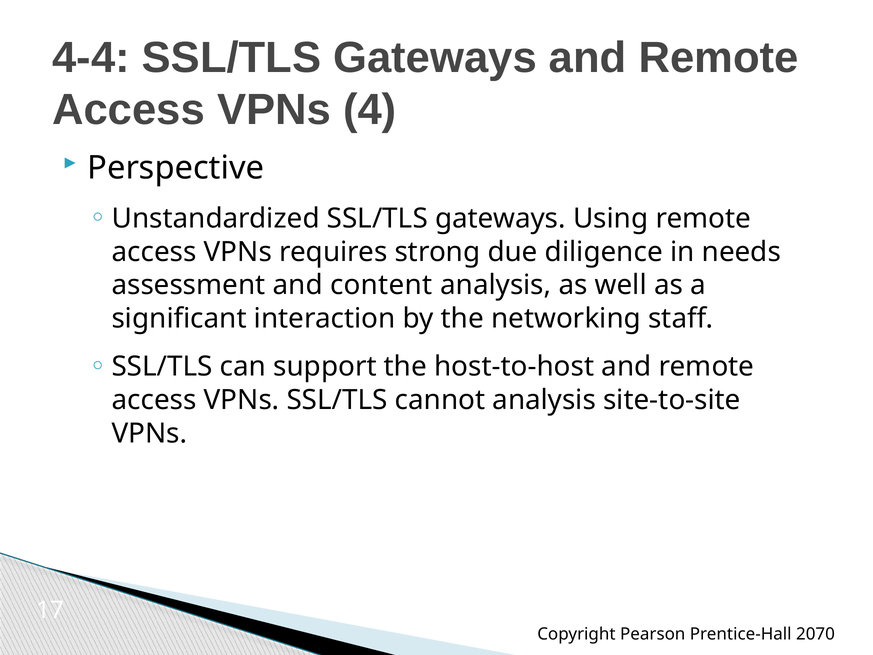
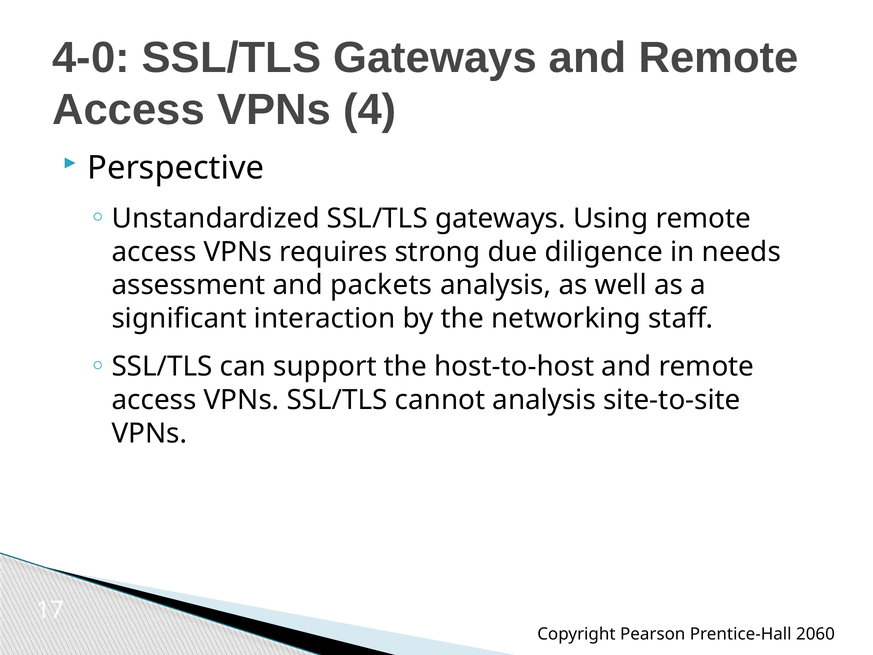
4-4: 4-4 -> 4-0
content: content -> packets
2070: 2070 -> 2060
